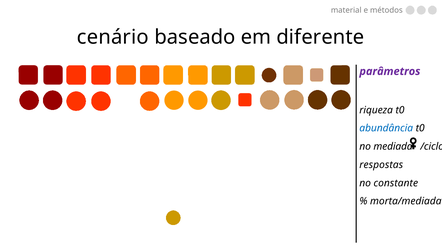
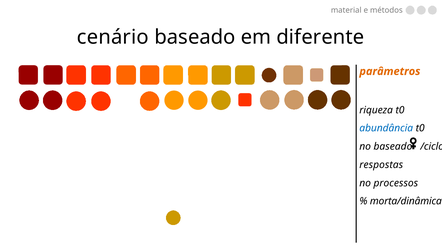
parâmetros colour: purple -> orange
no mediada: mediada -> baseado
constante: constante -> processos
morta/mediada: morta/mediada -> morta/dinâmica
